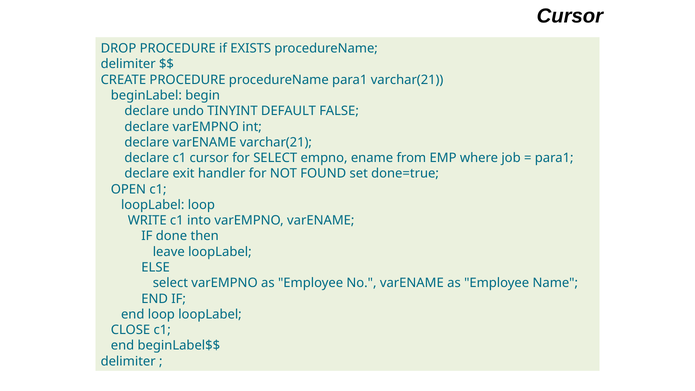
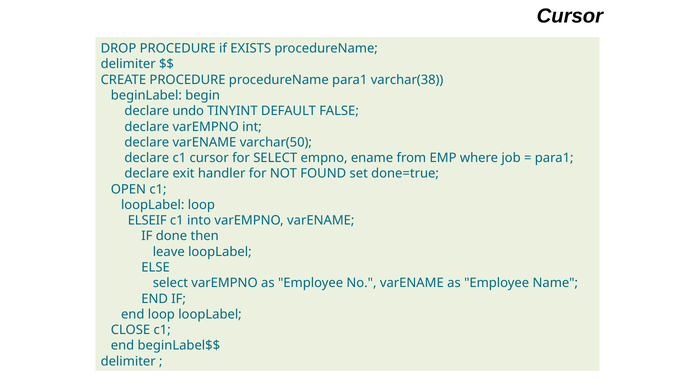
para1 varchar(21: varchar(21 -> varchar(38
varENAME varchar(21: varchar(21 -> varchar(50
WRITE: WRITE -> ELSEIF
